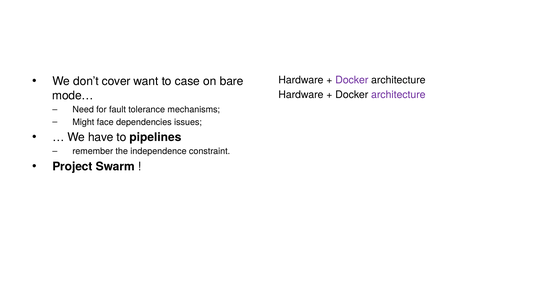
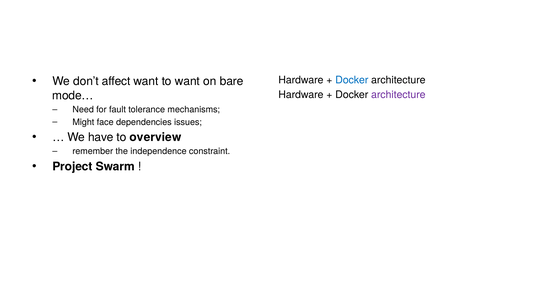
cover: cover -> affect
to case: case -> want
Docker at (352, 80) colour: purple -> blue
pipelines: pipelines -> overview
